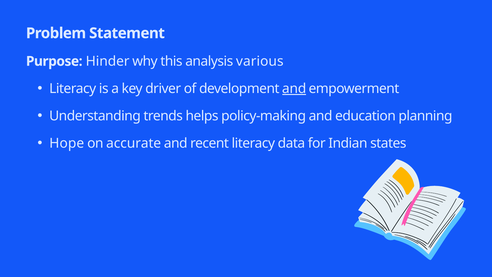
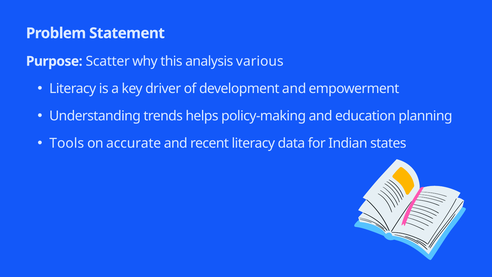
Hinder: Hinder -> Scatter
and at (294, 89) underline: present -> none
Hope: Hope -> Tools
